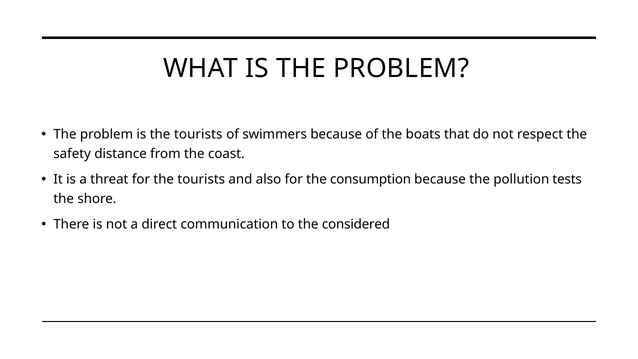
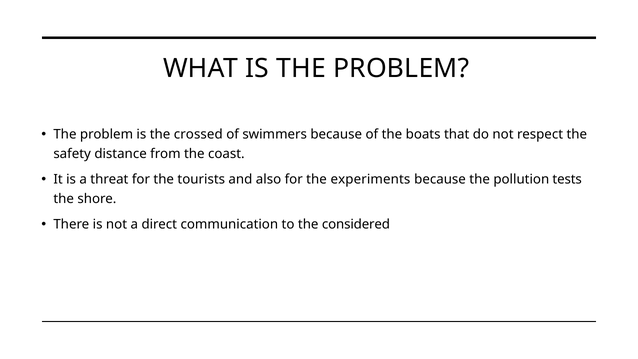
is the tourists: tourists -> crossed
consumption: consumption -> experiments
